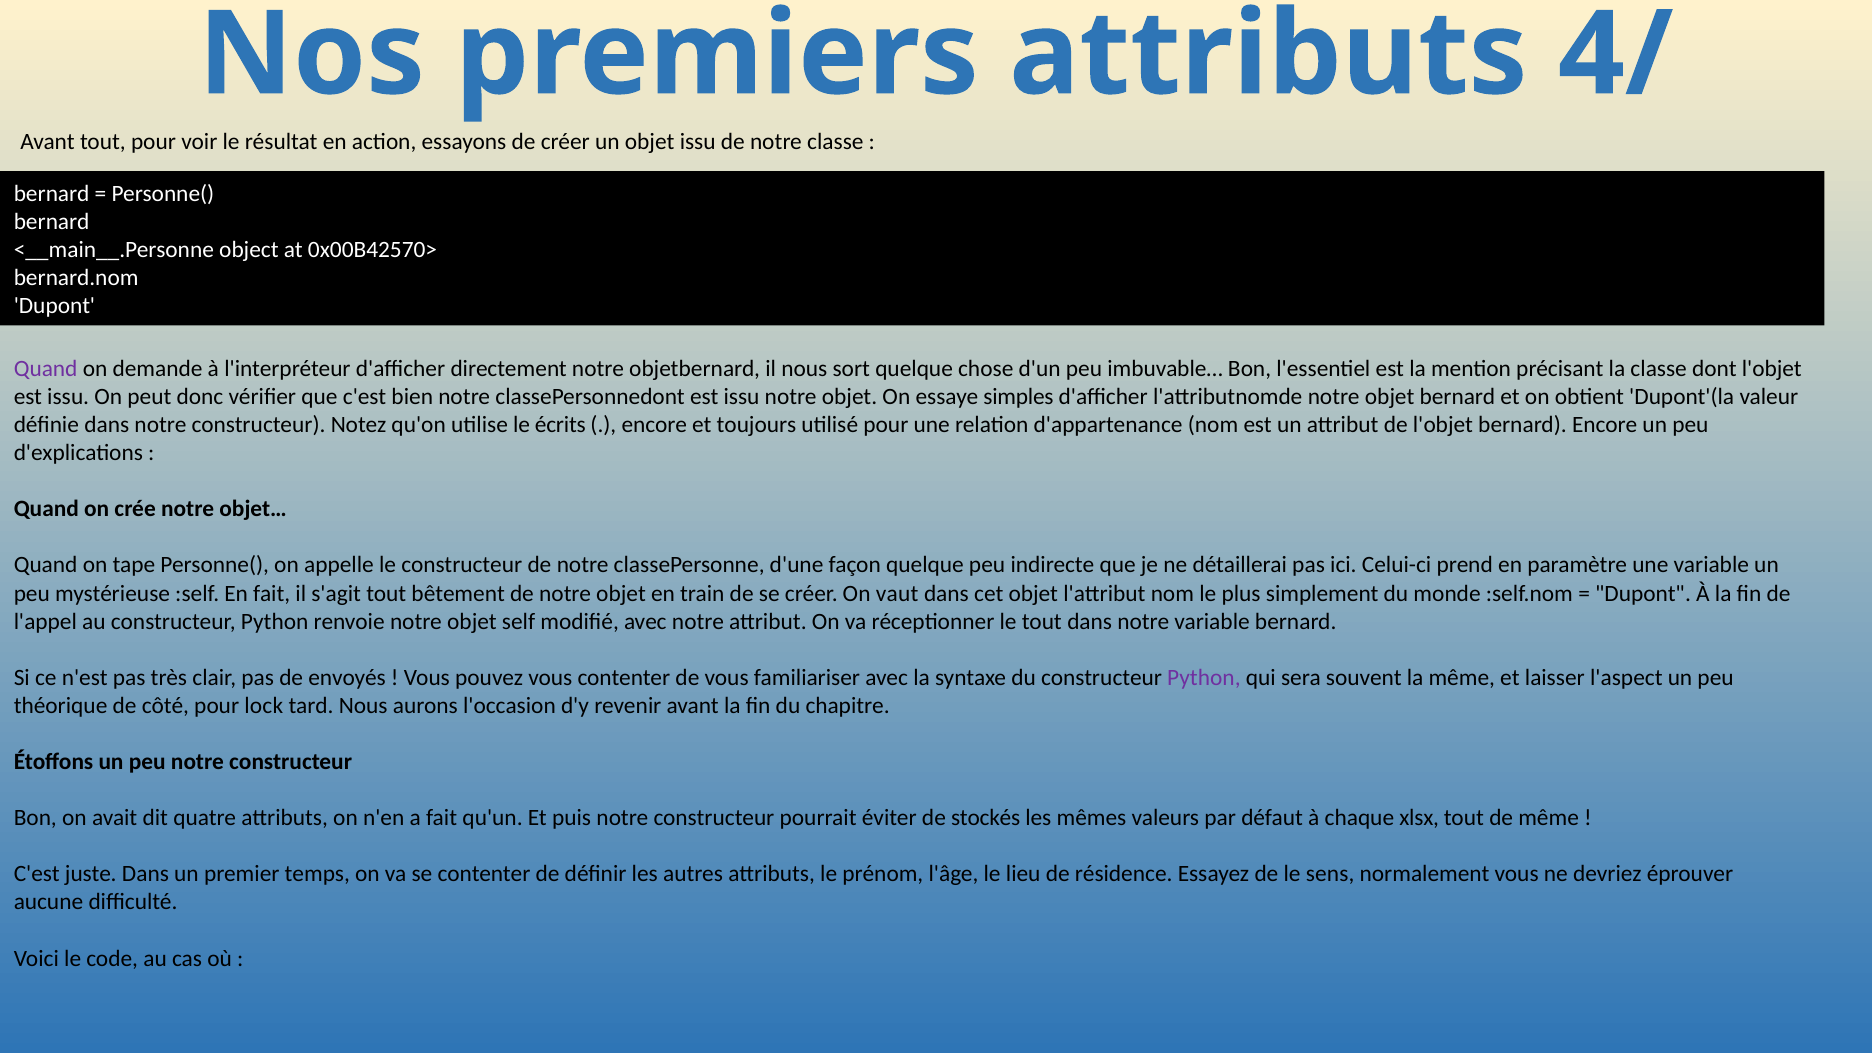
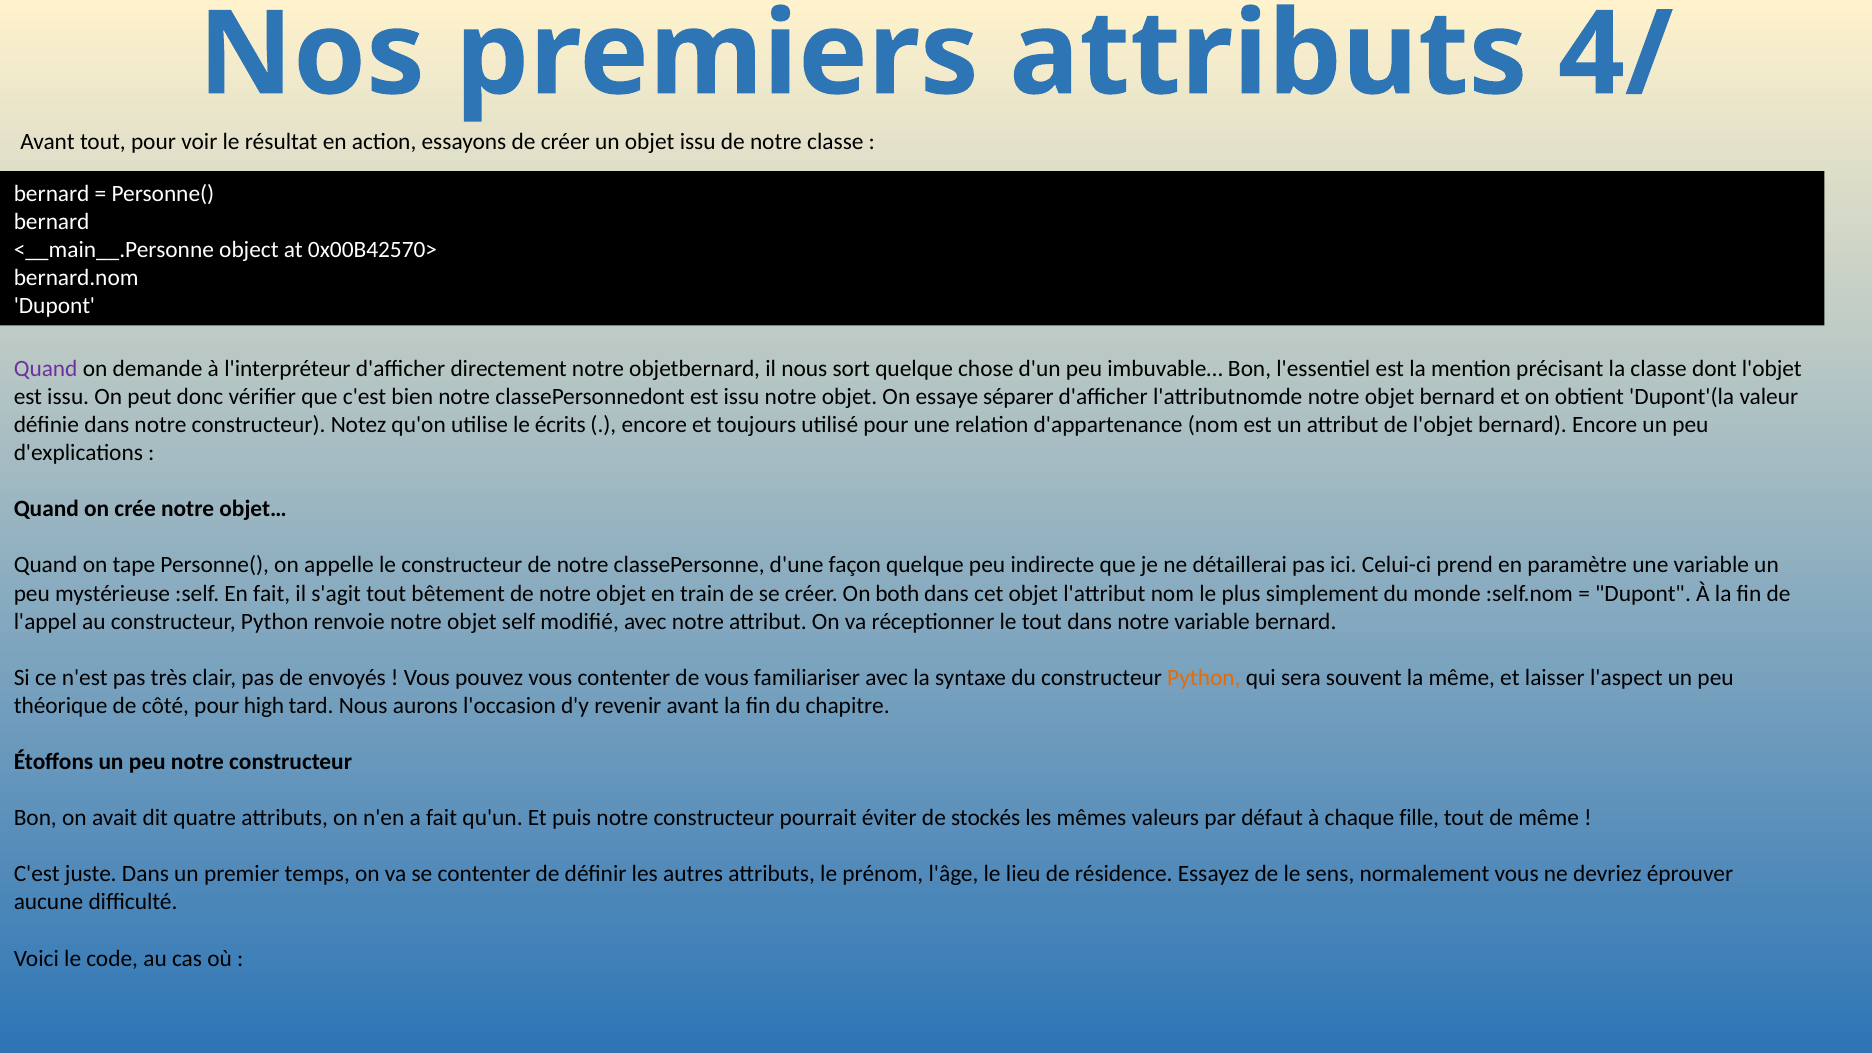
simples: simples -> séparer
vaut: vaut -> both
Python at (1204, 678) colour: purple -> orange
lock: lock -> high
xlsx: xlsx -> fille
